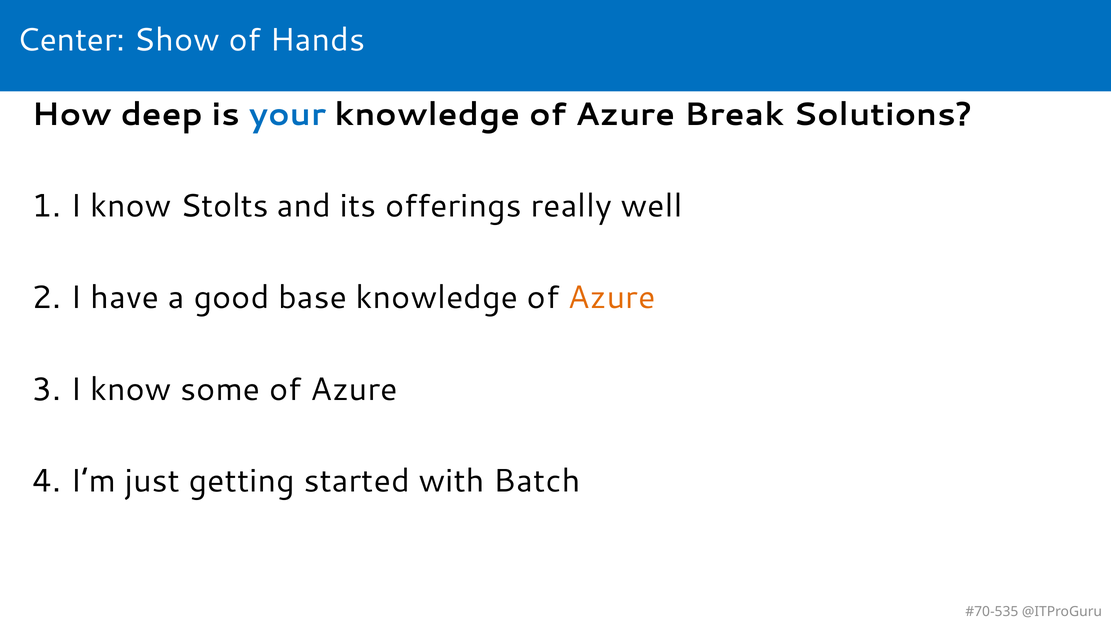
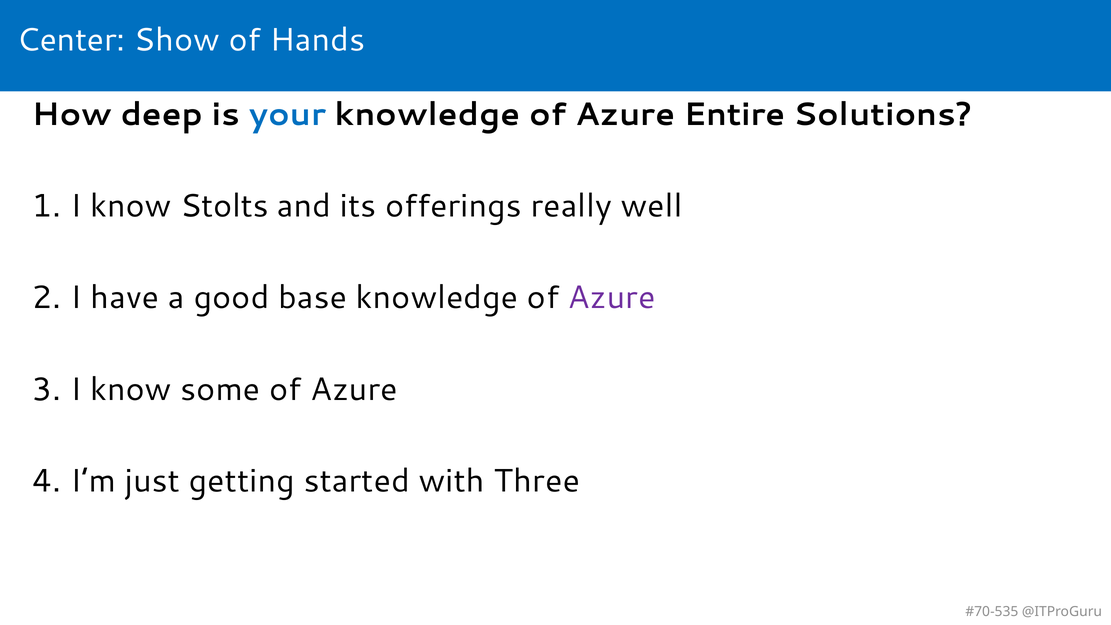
Break: Break -> Entire
Azure at (612, 298) colour: orange -> purple
Batch: Batch -> Three
